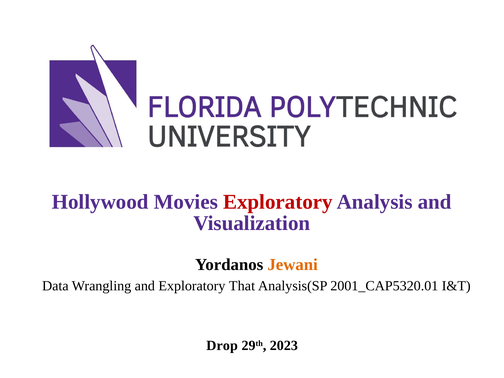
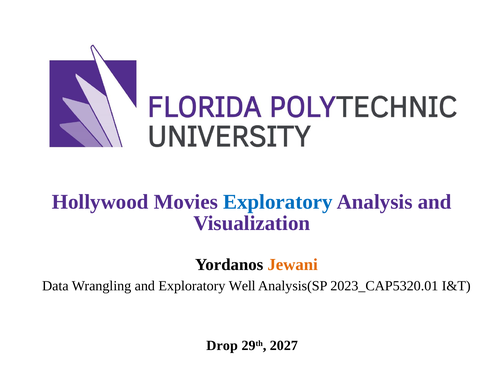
Exploratory at (278, 202) colour: red -> blue
That: That -> Well
2001_CAP5320.01: 2001_CAP5320.01 -> 2023_CAP5320.01
2023: 2023 -> 2027
